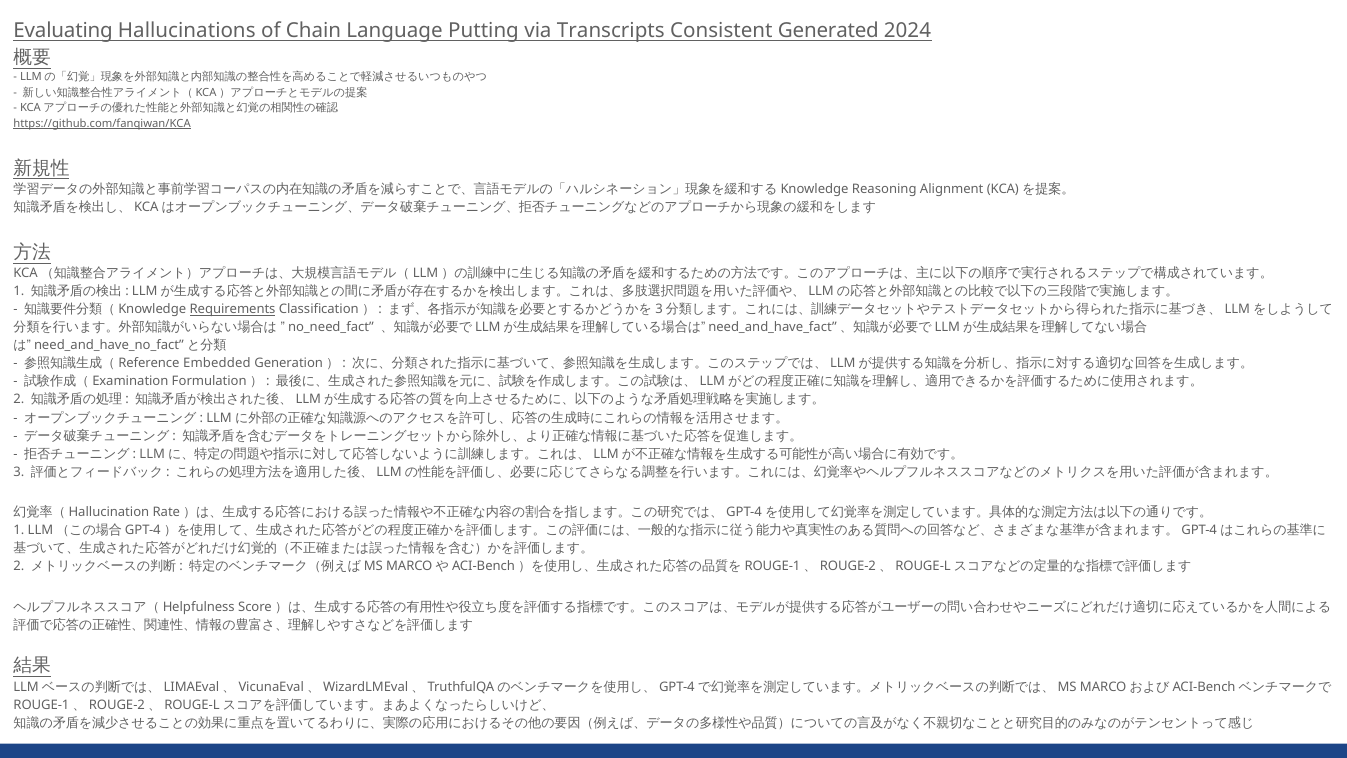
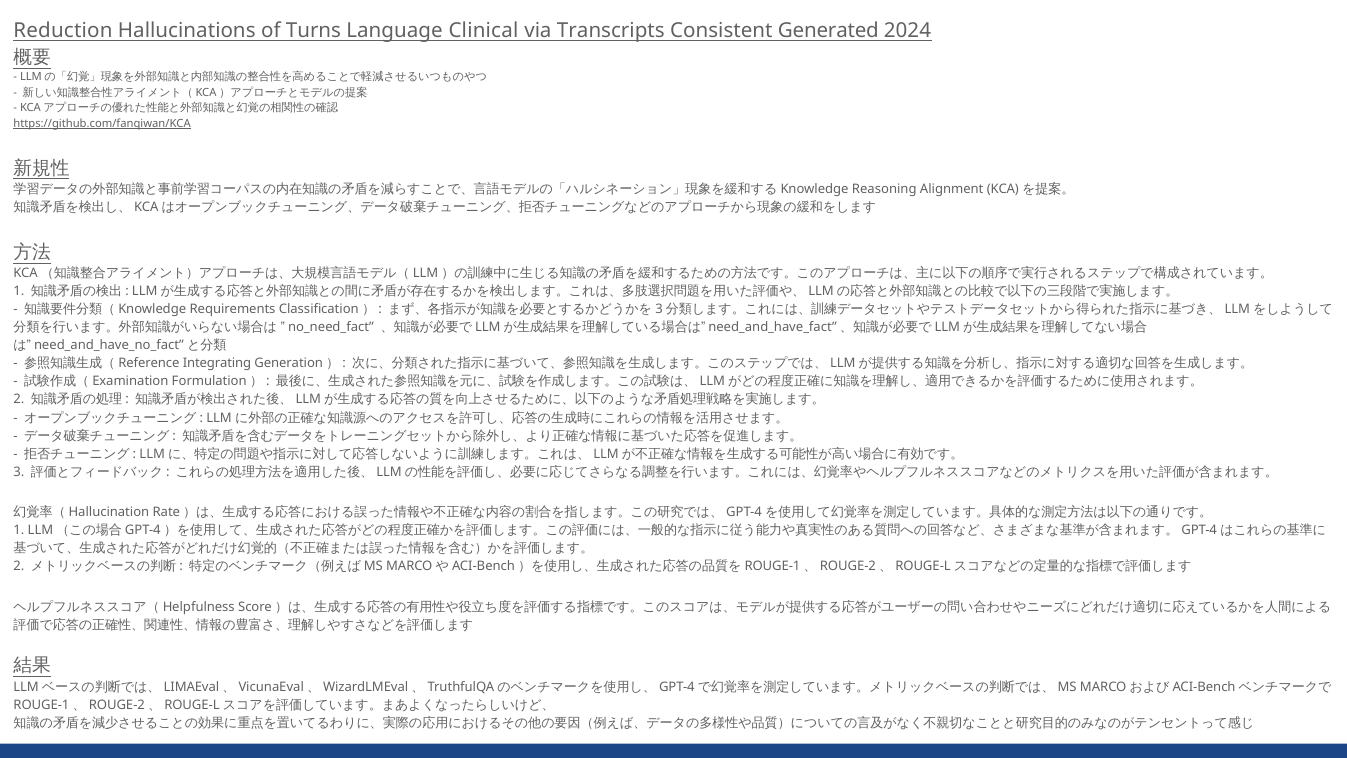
Evaluating: Evaluating -> Reduction
Chain: Chain -> Turns
Putting: Putting -> Clinical
Requirements underline: present -> none
Embedded: Embedded -> Integrating
